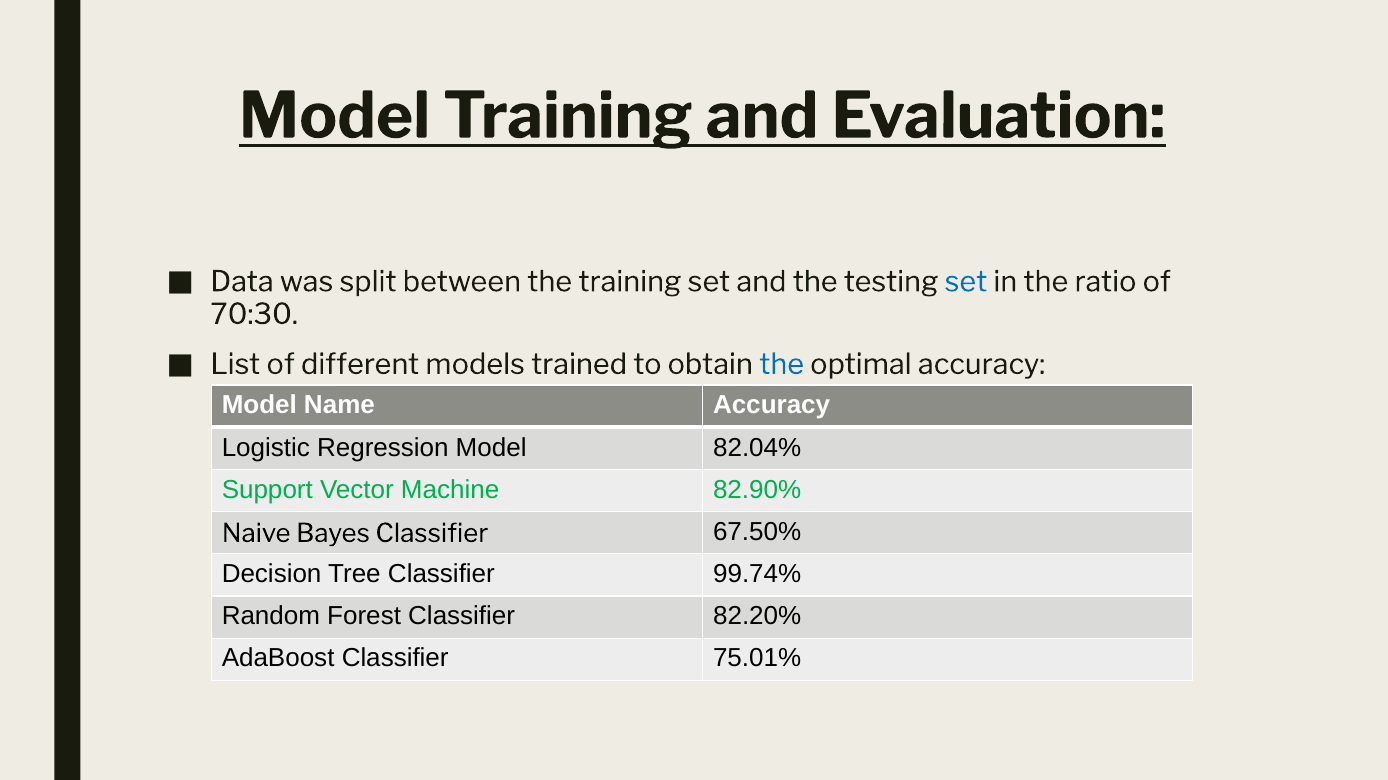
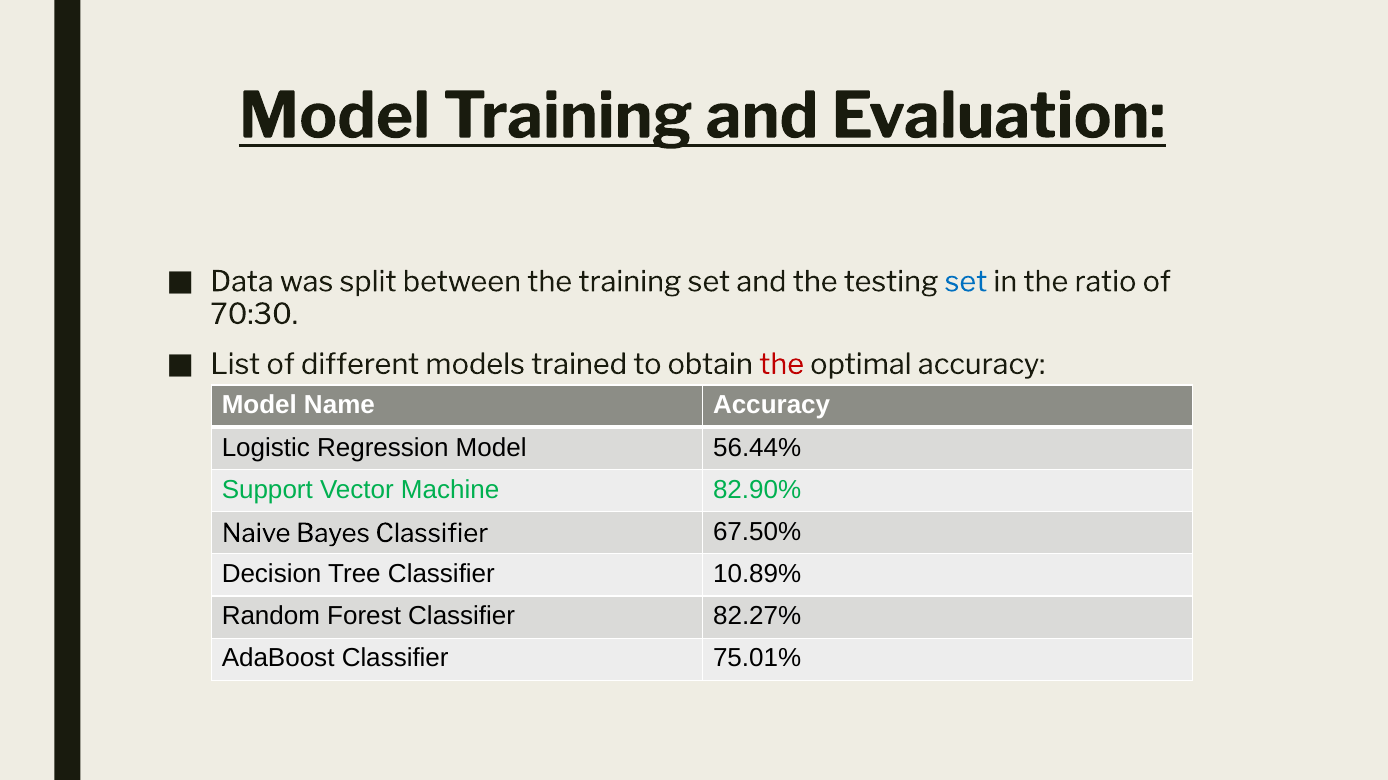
the at (782, 365) colour: blue -> red
82.04%: 82.04% -> 56.44%
99.74%: 99.74% -> 10.89%
82.20%: 82.20% -> 82.27%
